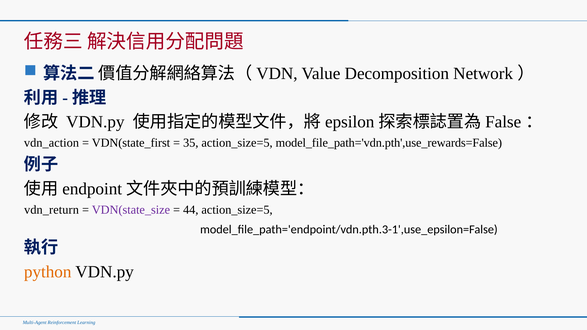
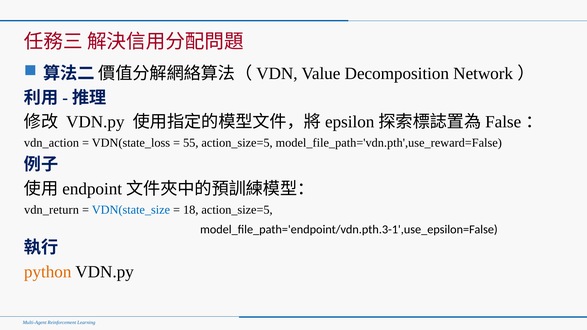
VDN(state_first: VDN(state_first -> VDN(state_loss
35: 35 -> 55
model_file_path='vdn.pth',use_rewards=False: model_file_path='vdn.pth',use_rewards=False -> model_file_path='vdn.pth',use_reward=False
VDN(state_size colour: purple -> blue
44: 44 -> 18
